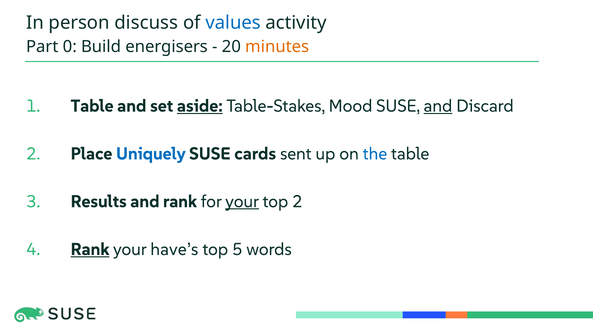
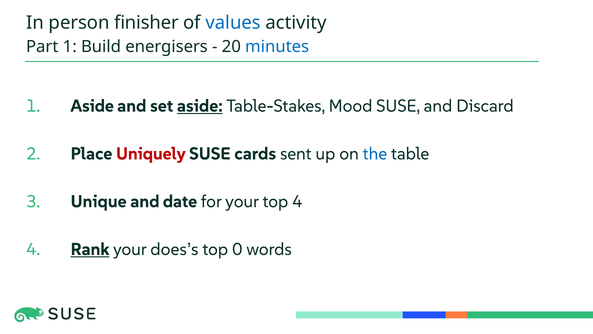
discuss: discuss -> finisher
Part 0: 0 -> 1
minutes colour: orange -> blue
1 Table: Table -> Aside
and at (438, 106) underline: present -> none
Uniquely colour: blue -> red
Results: Results -> Unique
and rank: rank -> date
your at (242, 201) underline: present -> none
top 2: 2 -> 4
have’s: have’s -> does’s
5: 5 -> 0
